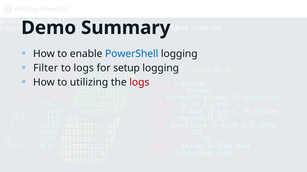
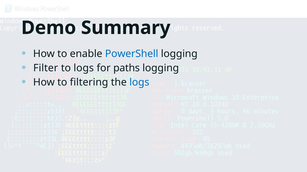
setup: setup -> paths
utilizing: utilizing -> filtering
logs at (139, 83) colour: red -> blue
